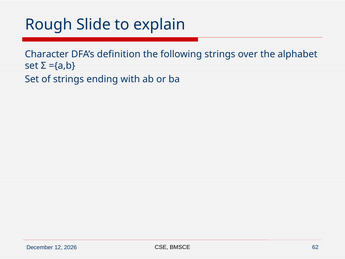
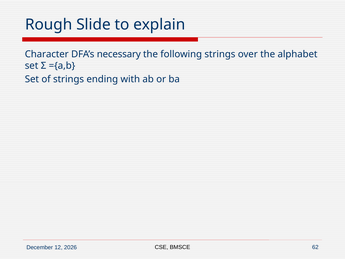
definition: definition -> necessary
